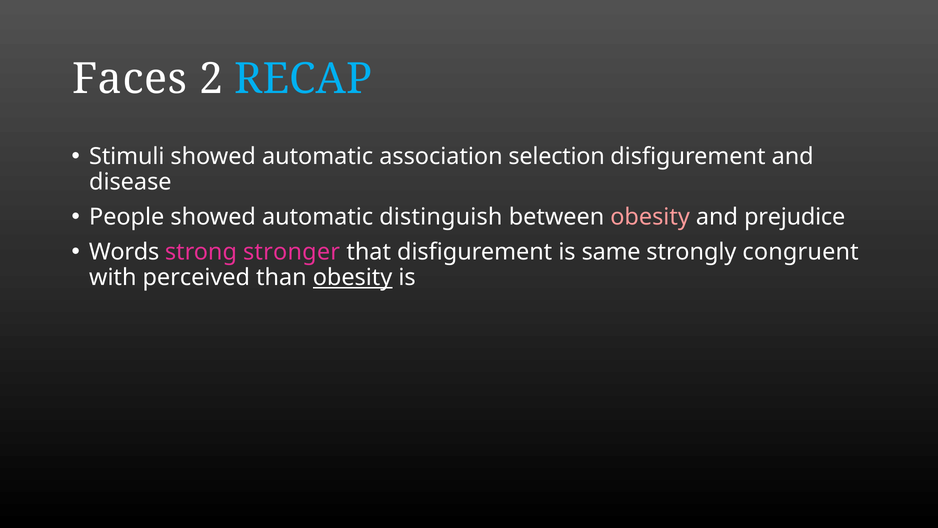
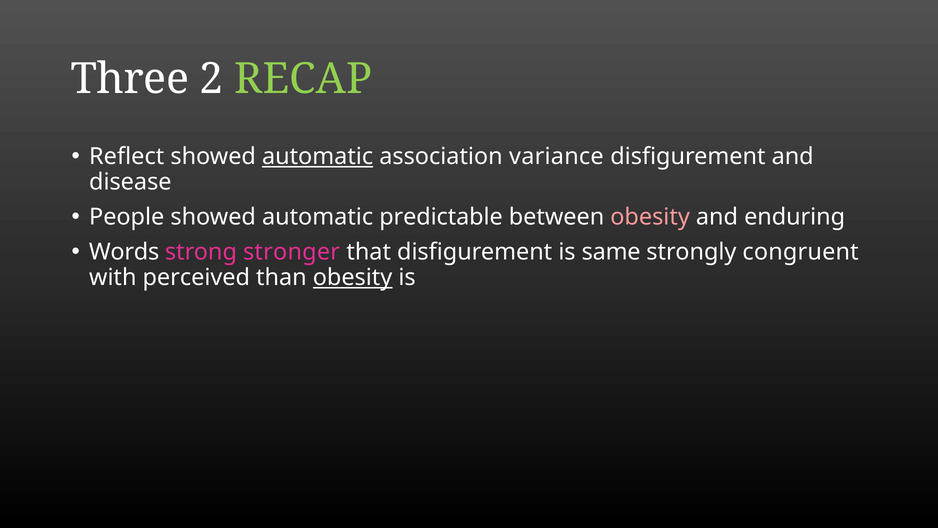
Faces: Faces -> Three
RECAP colour: light blue -> light green
Stimuli: Stimuli -> Reflect
automatic at (318, 156) underline: none -> present
selection: selection -> variance
distinguish: distinguish -> predictable
prejudice: prejudice -> enduring
